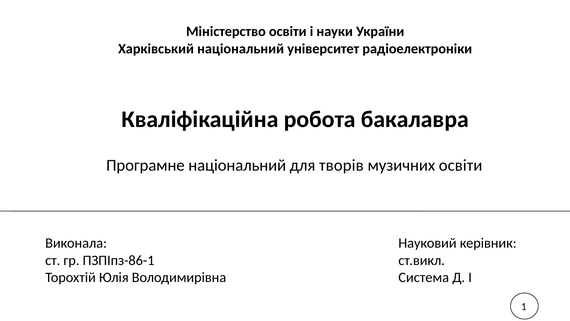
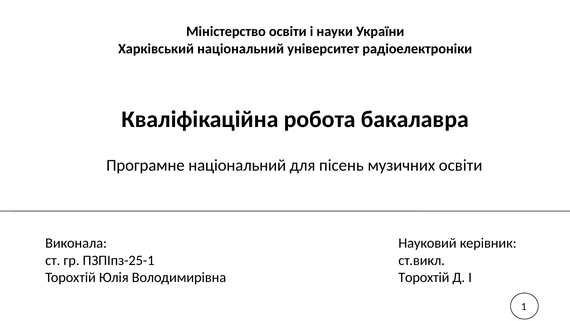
творів: творів -> пісень
ПЗПІпз-86-1: ПЗПІпз-86-1 -> ПЗПІпз-25-1
Система at (424, 277): Система -> Торохтій
